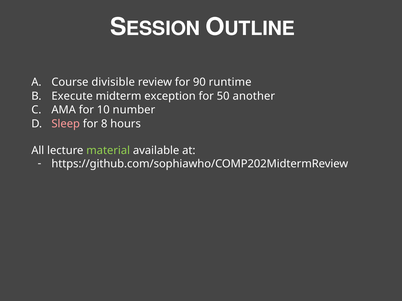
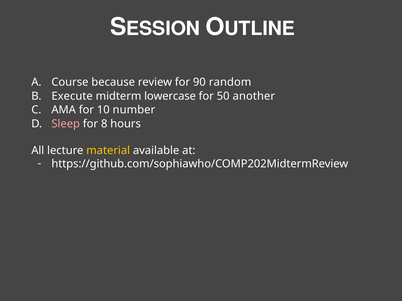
divisible: divisible -> because
runtime: runtime -> random
exception: exception -> lowercase
material colour: light green -> yellow
